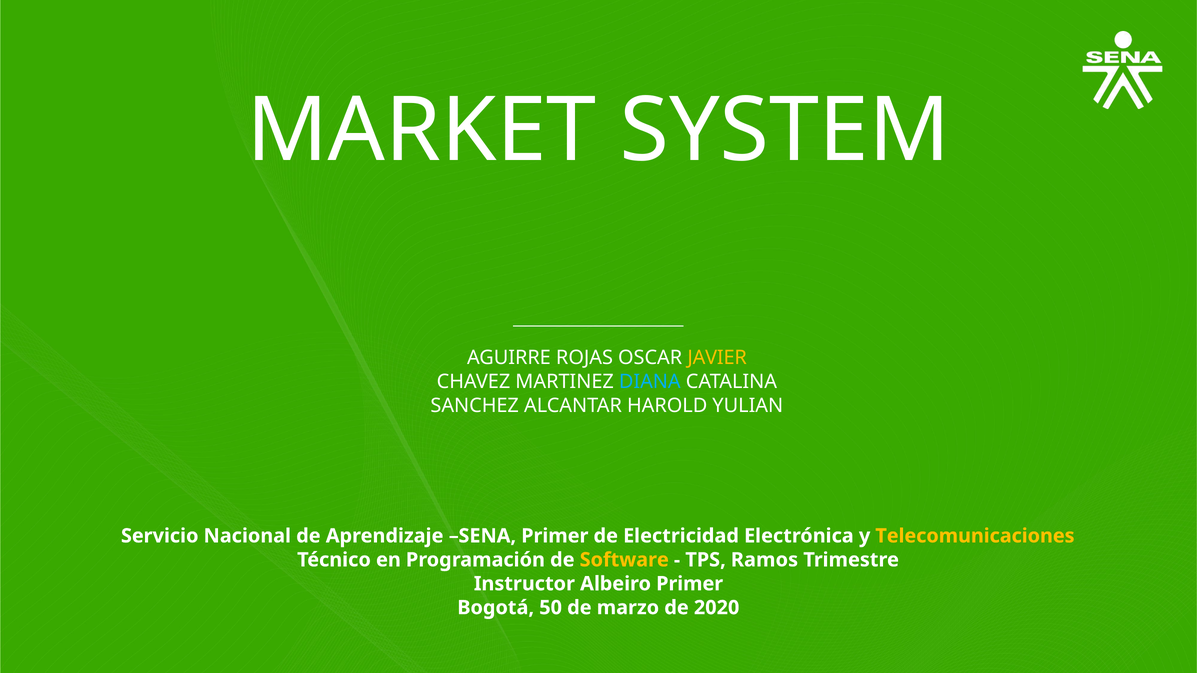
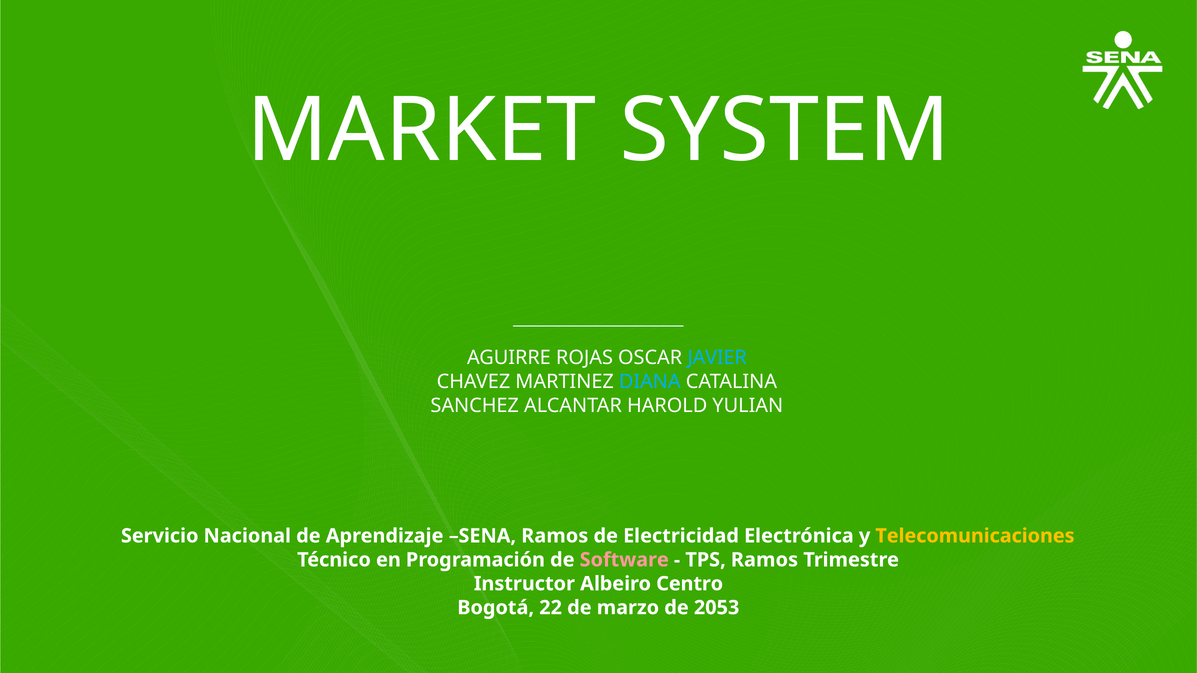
JAVIER colour: yellow -> light blue
SENA Primer: Primer -> Ramos
Software colour: yellow -> pink
Albeiro Primer: Primer -> Centro
50: 50 -> 22
2020: 2020 -> 2053
